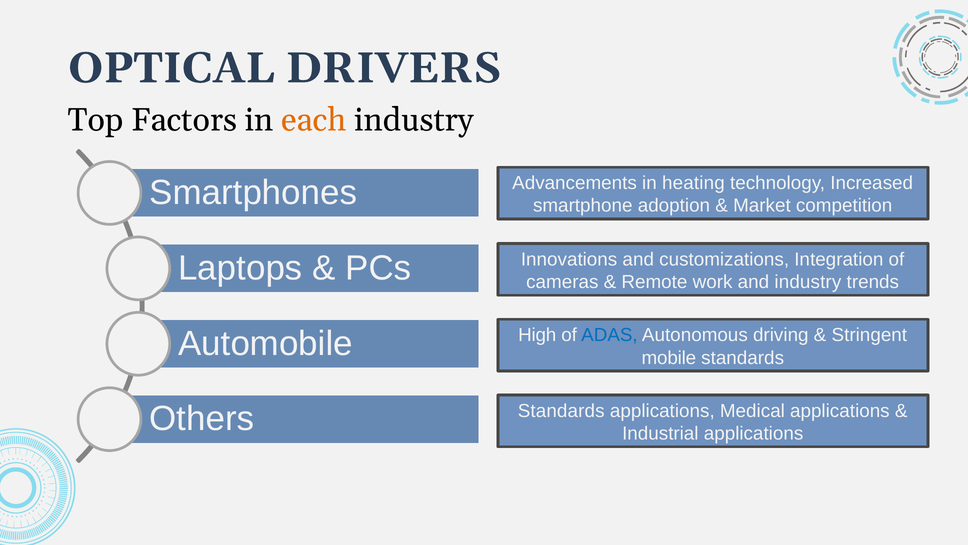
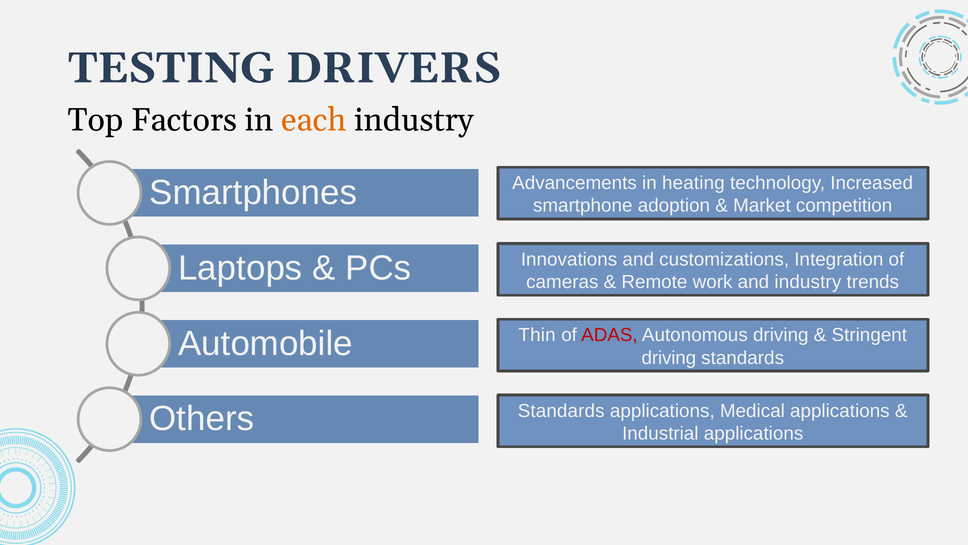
OPTICAL: OPTICAL -> TESTING
High: High -> Thin
ADAS colour: blue -> red
mobile at (669, 358): mobile -> driving
